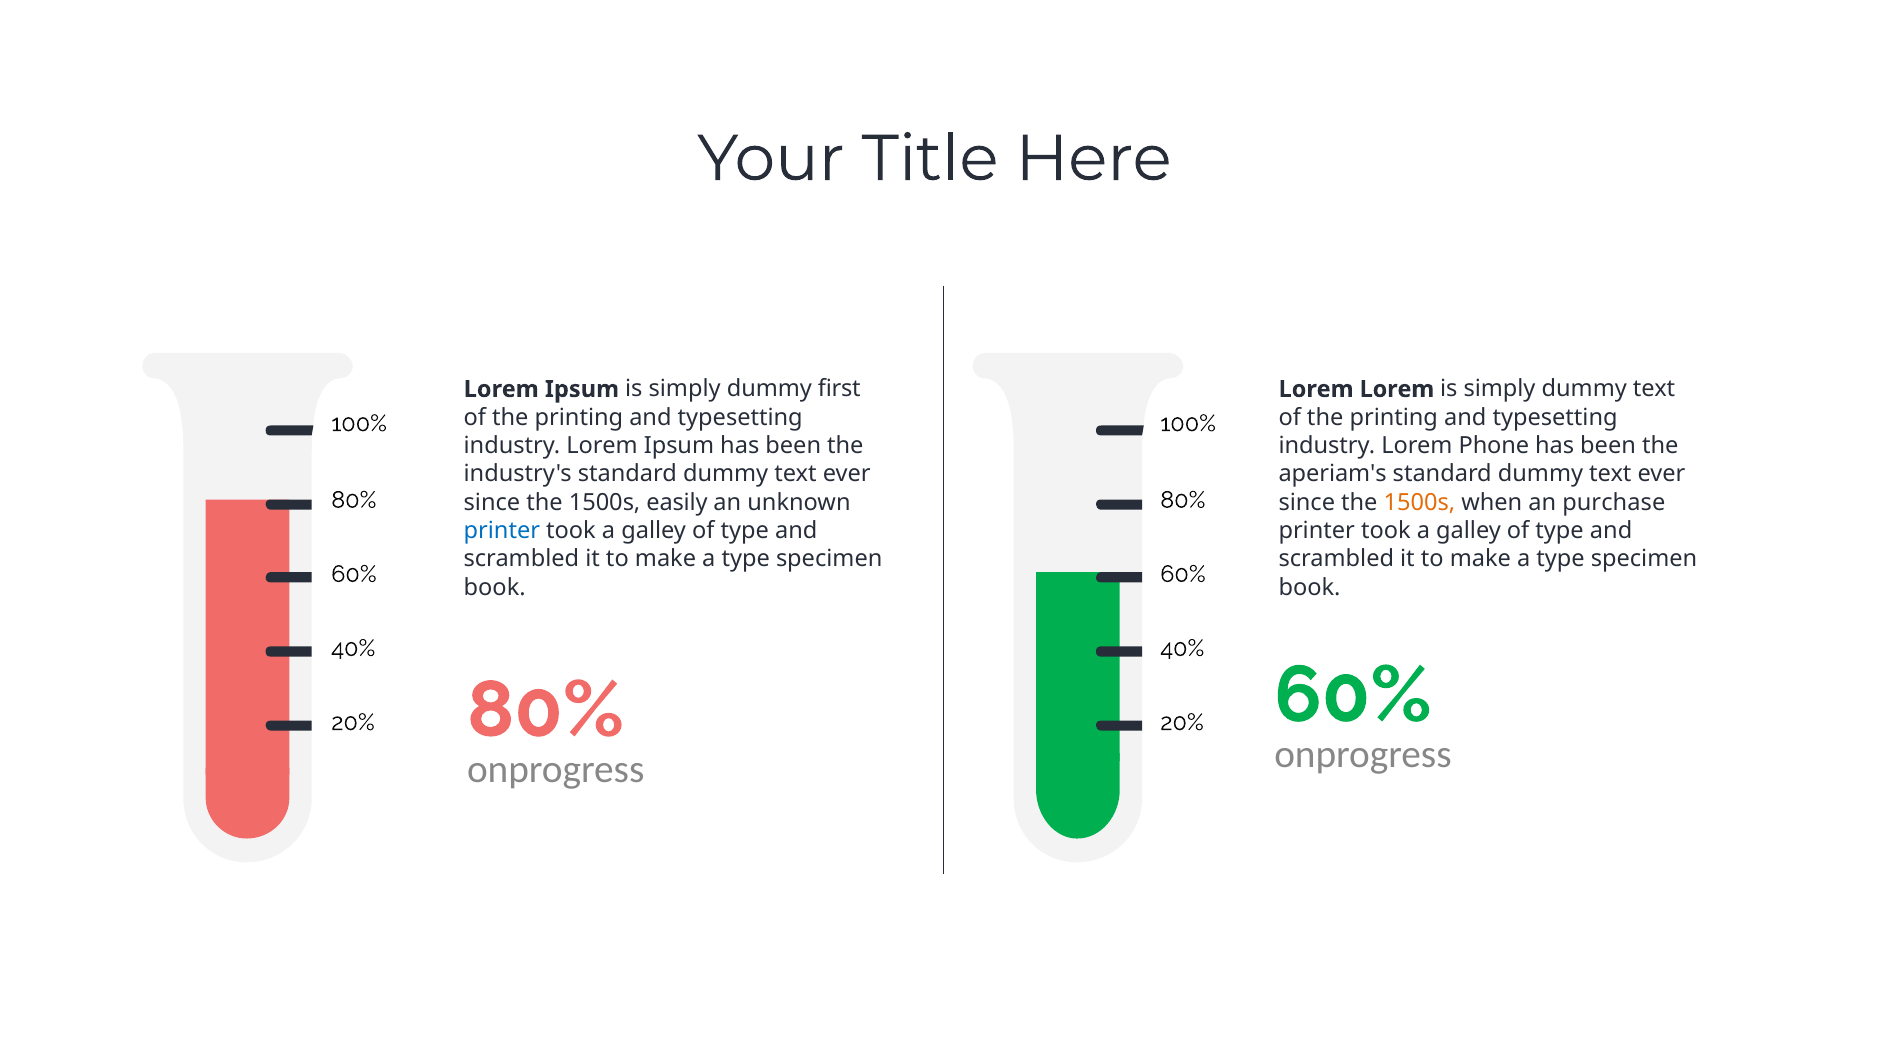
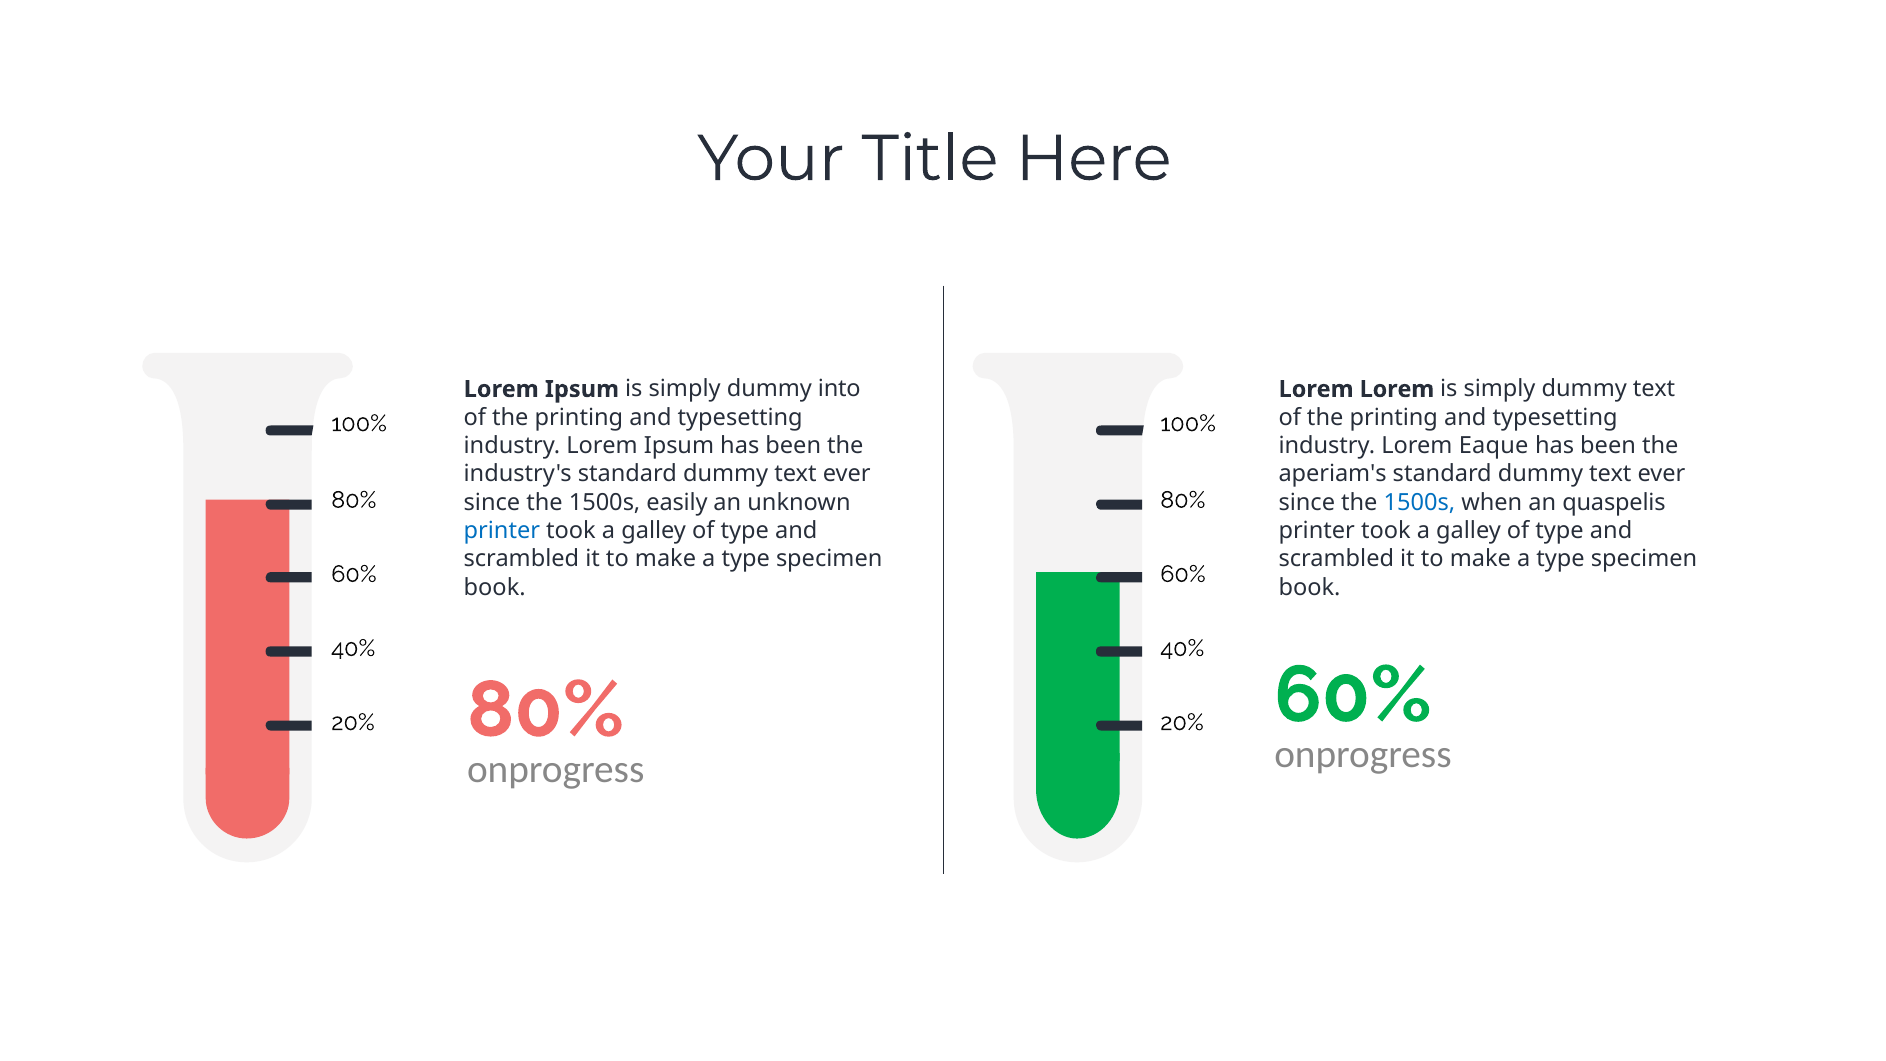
first: first -> into
Phone: Phone -> Eaque
1500s at (1419, 502) colour: orange -> blue
purchase: purchase -> quaspelis
